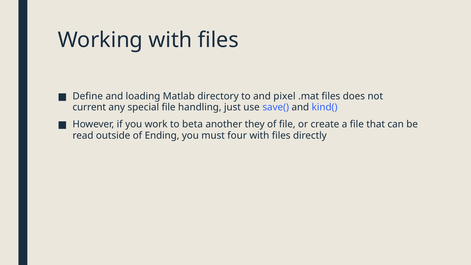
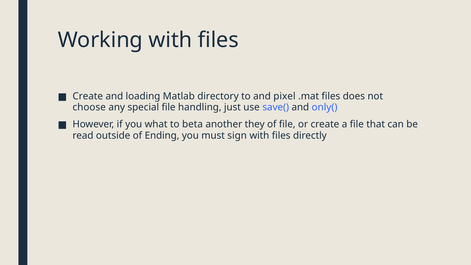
Define at (88, 96): Define -> Create
current: current -> choose
kind(: kind( -> only(
work: work -> what
four: four -> sign
